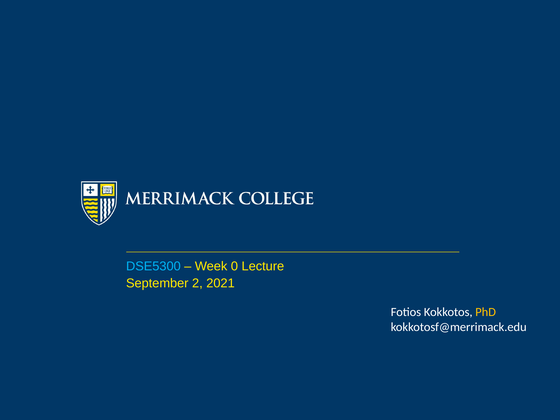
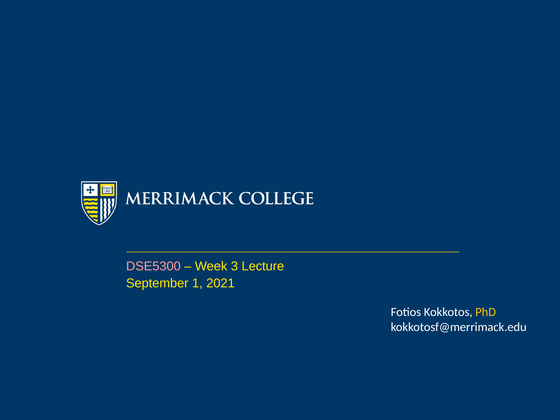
DSE5300 colour: light blue -> pink
0: 0 -> 3
2: 2 -> 1
